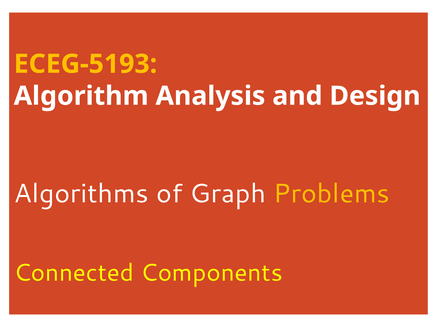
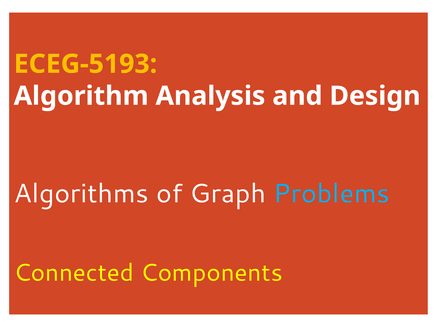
Problems colour: yellow -> light blue
